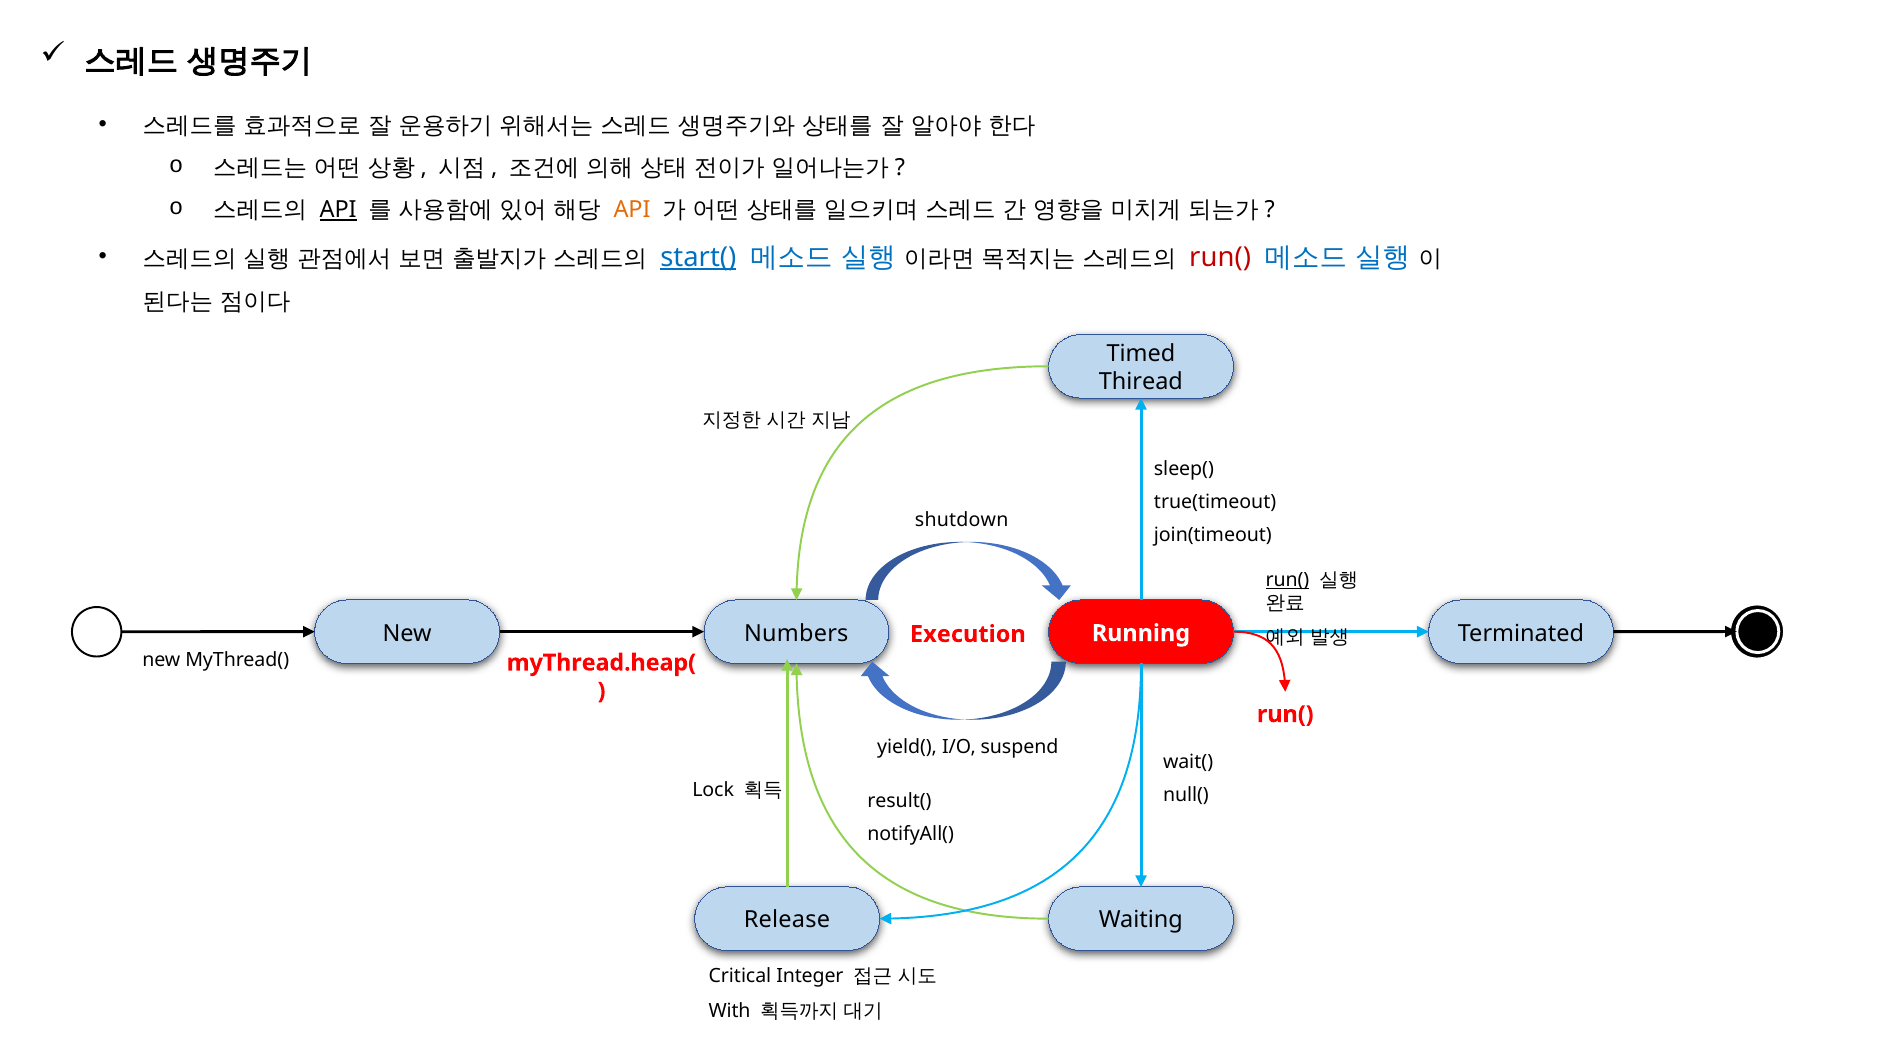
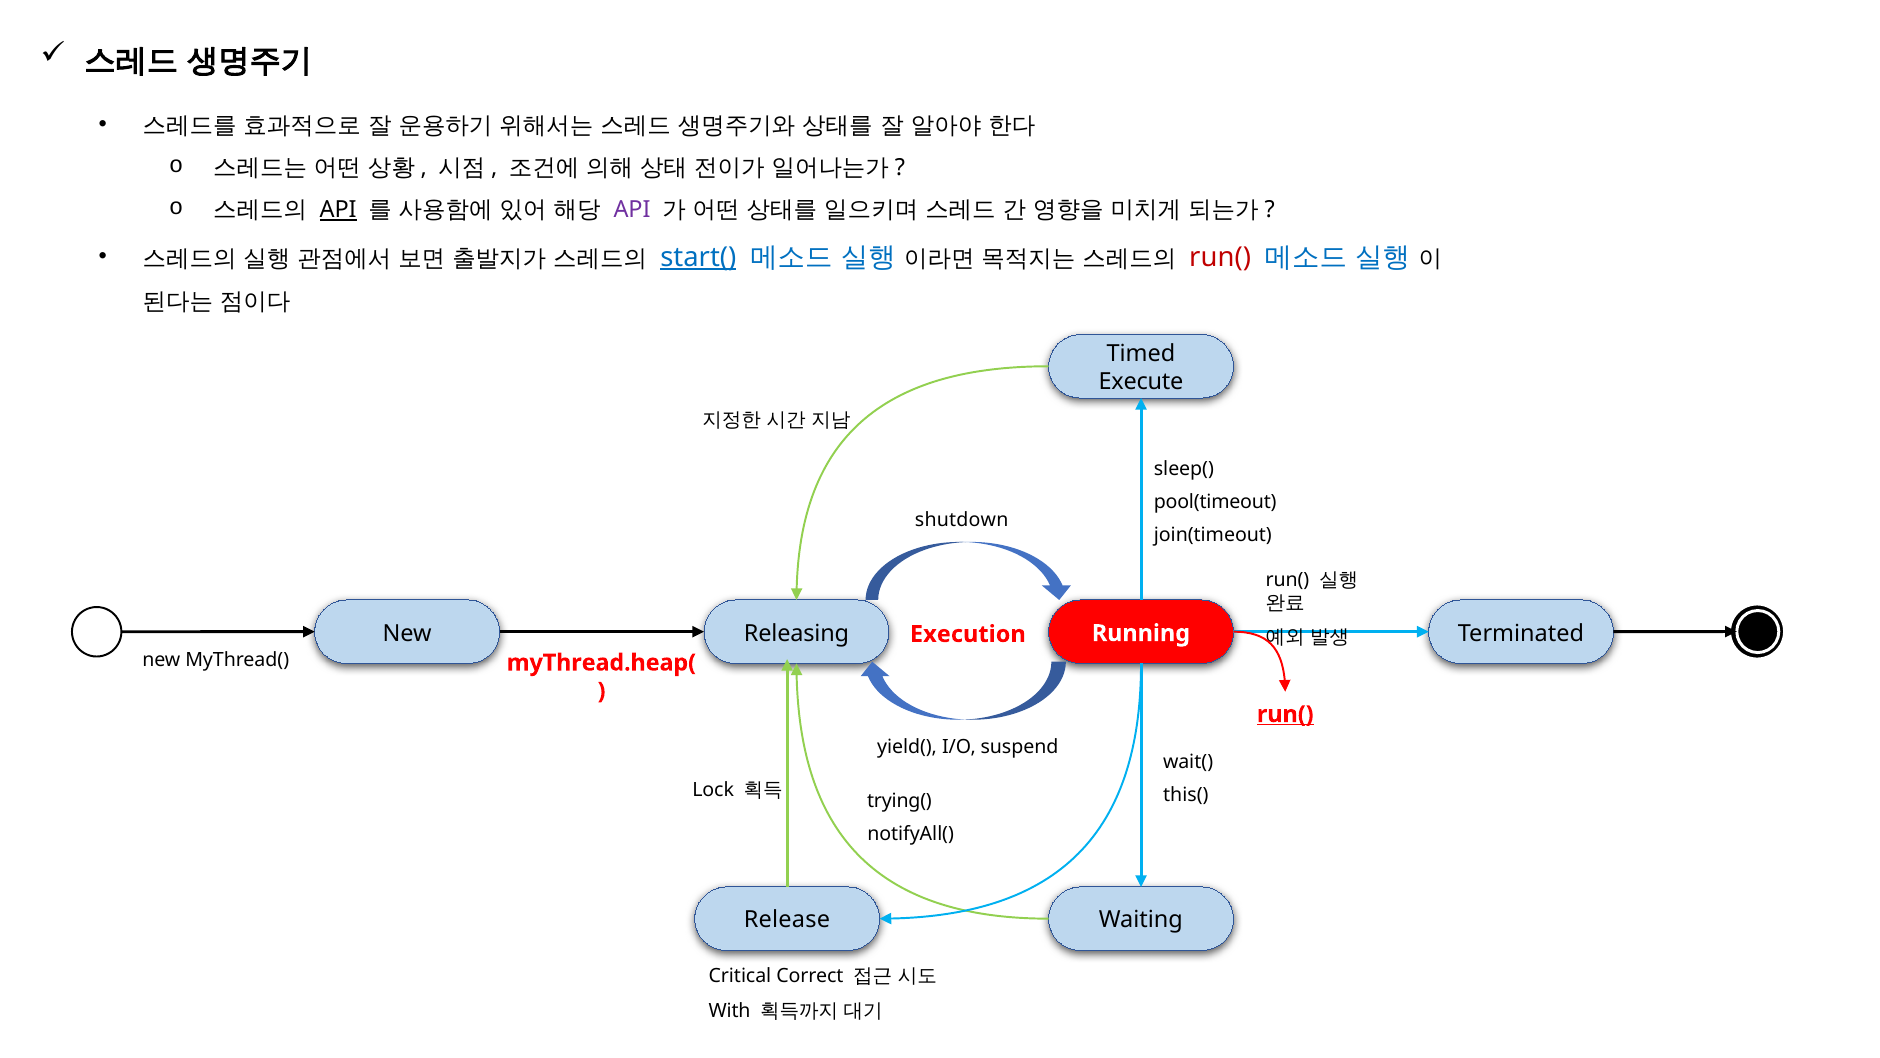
API at (632, 210) colour: orange -> purple
Thiread: Thiread -> Execute
true(timeout: true(timeout -> pool(timeout
run( at (1287, 580) underline: present -> none
Numbers: Numbers -> Releasing
run( at (1285, 714) underline: none -> present
null(: null( -> this(
result(: result( -> trying(
Integer: Integer -> Correct
